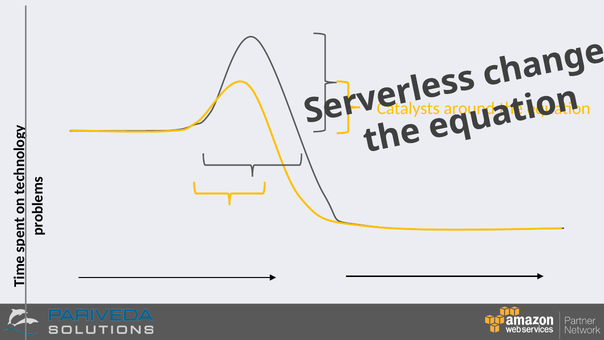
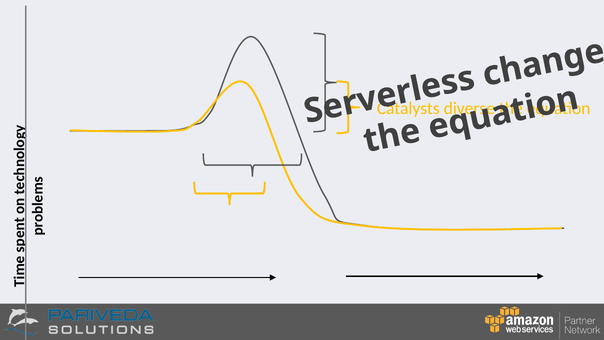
around: around -> diverse
